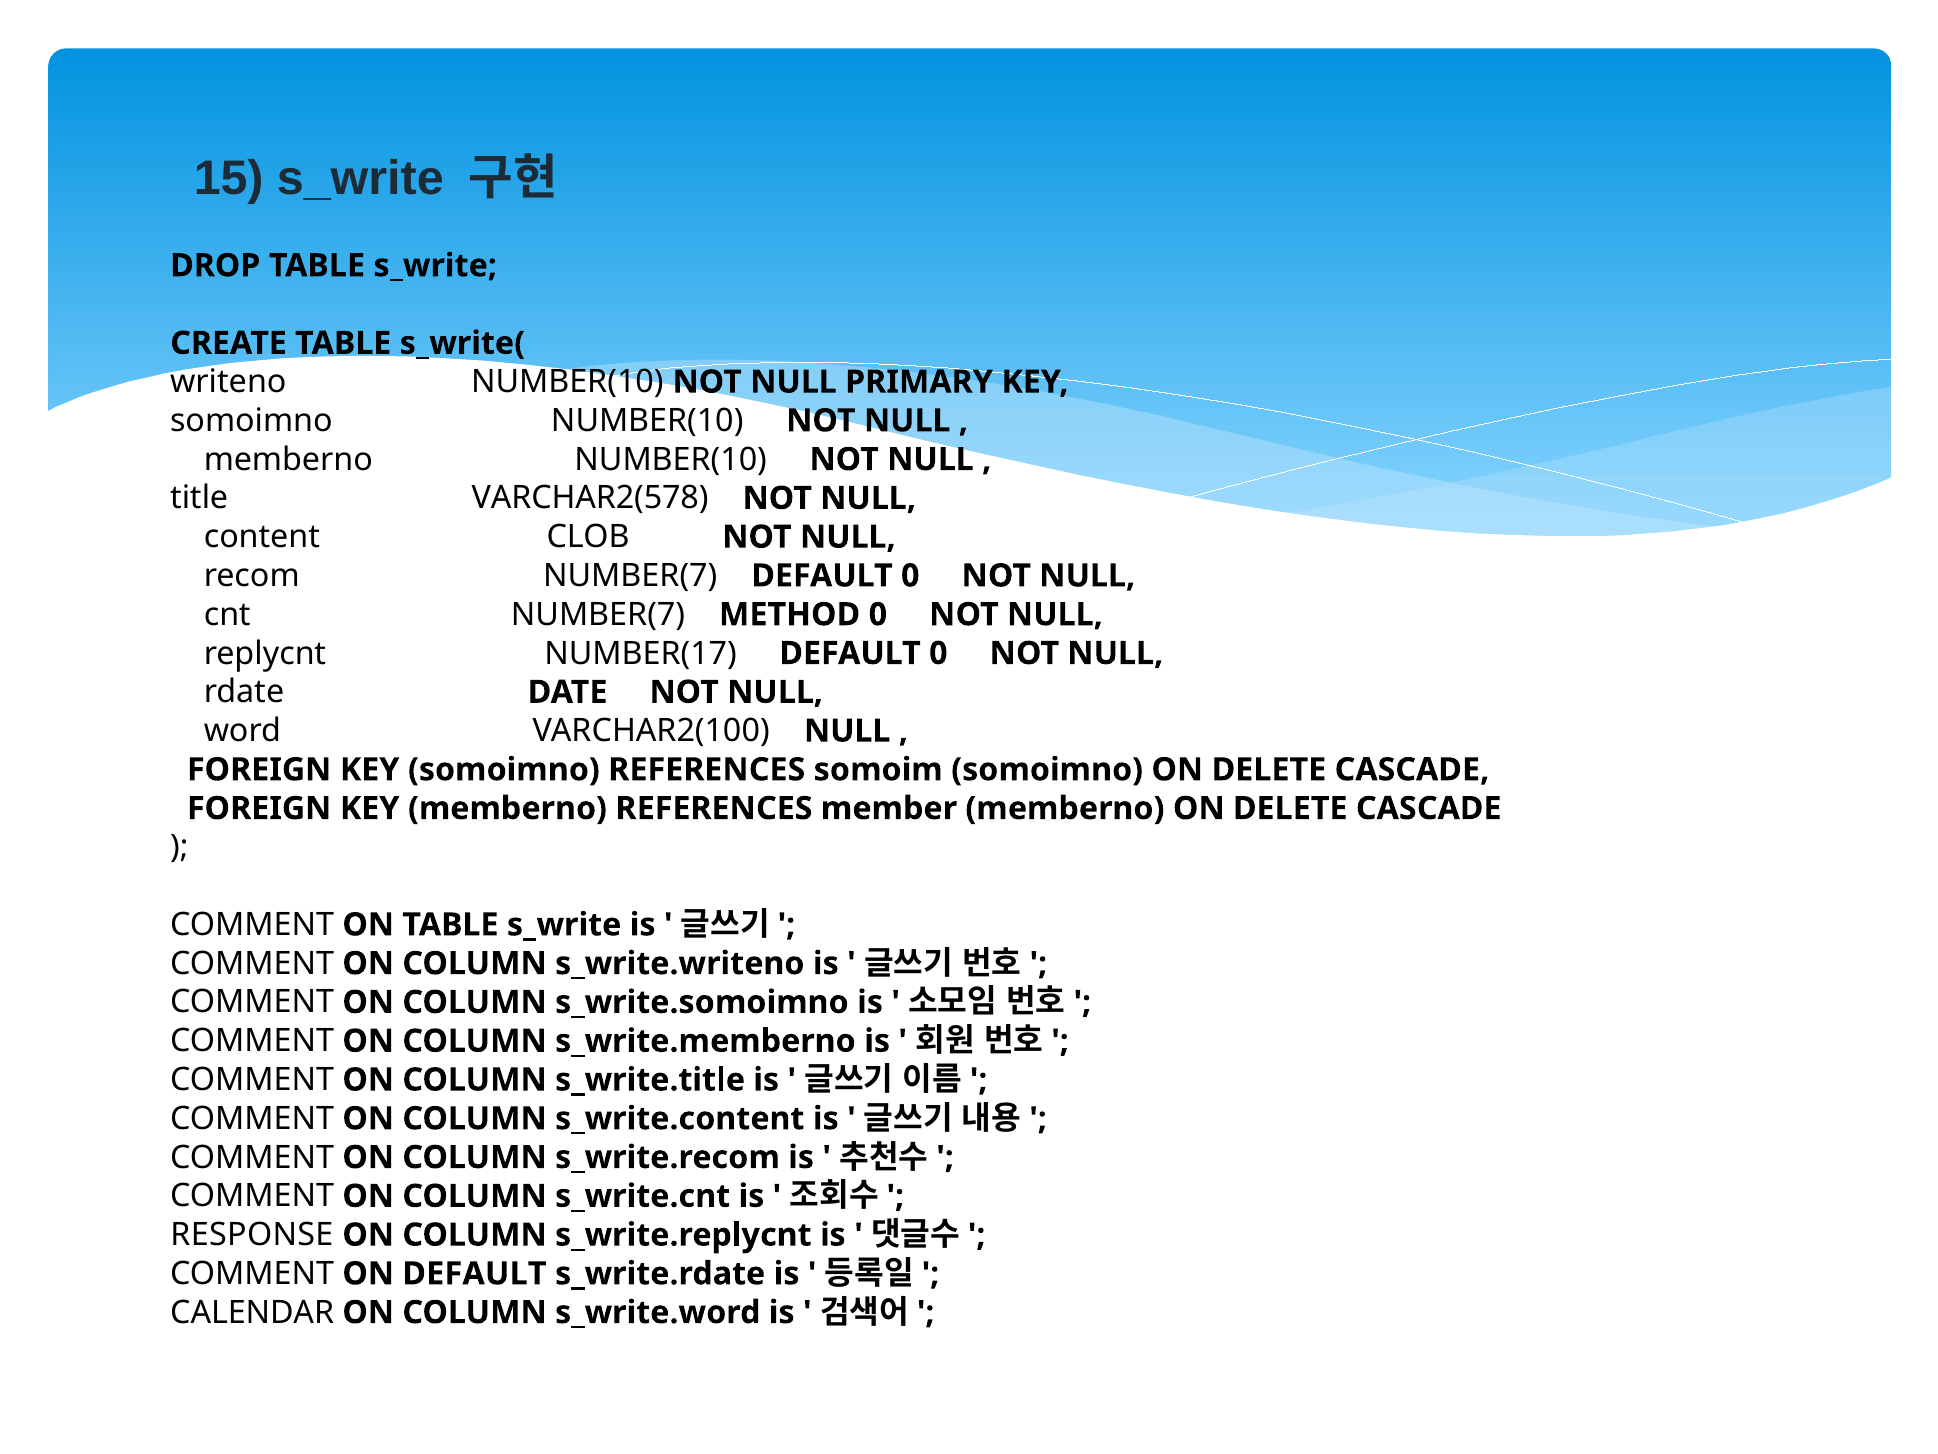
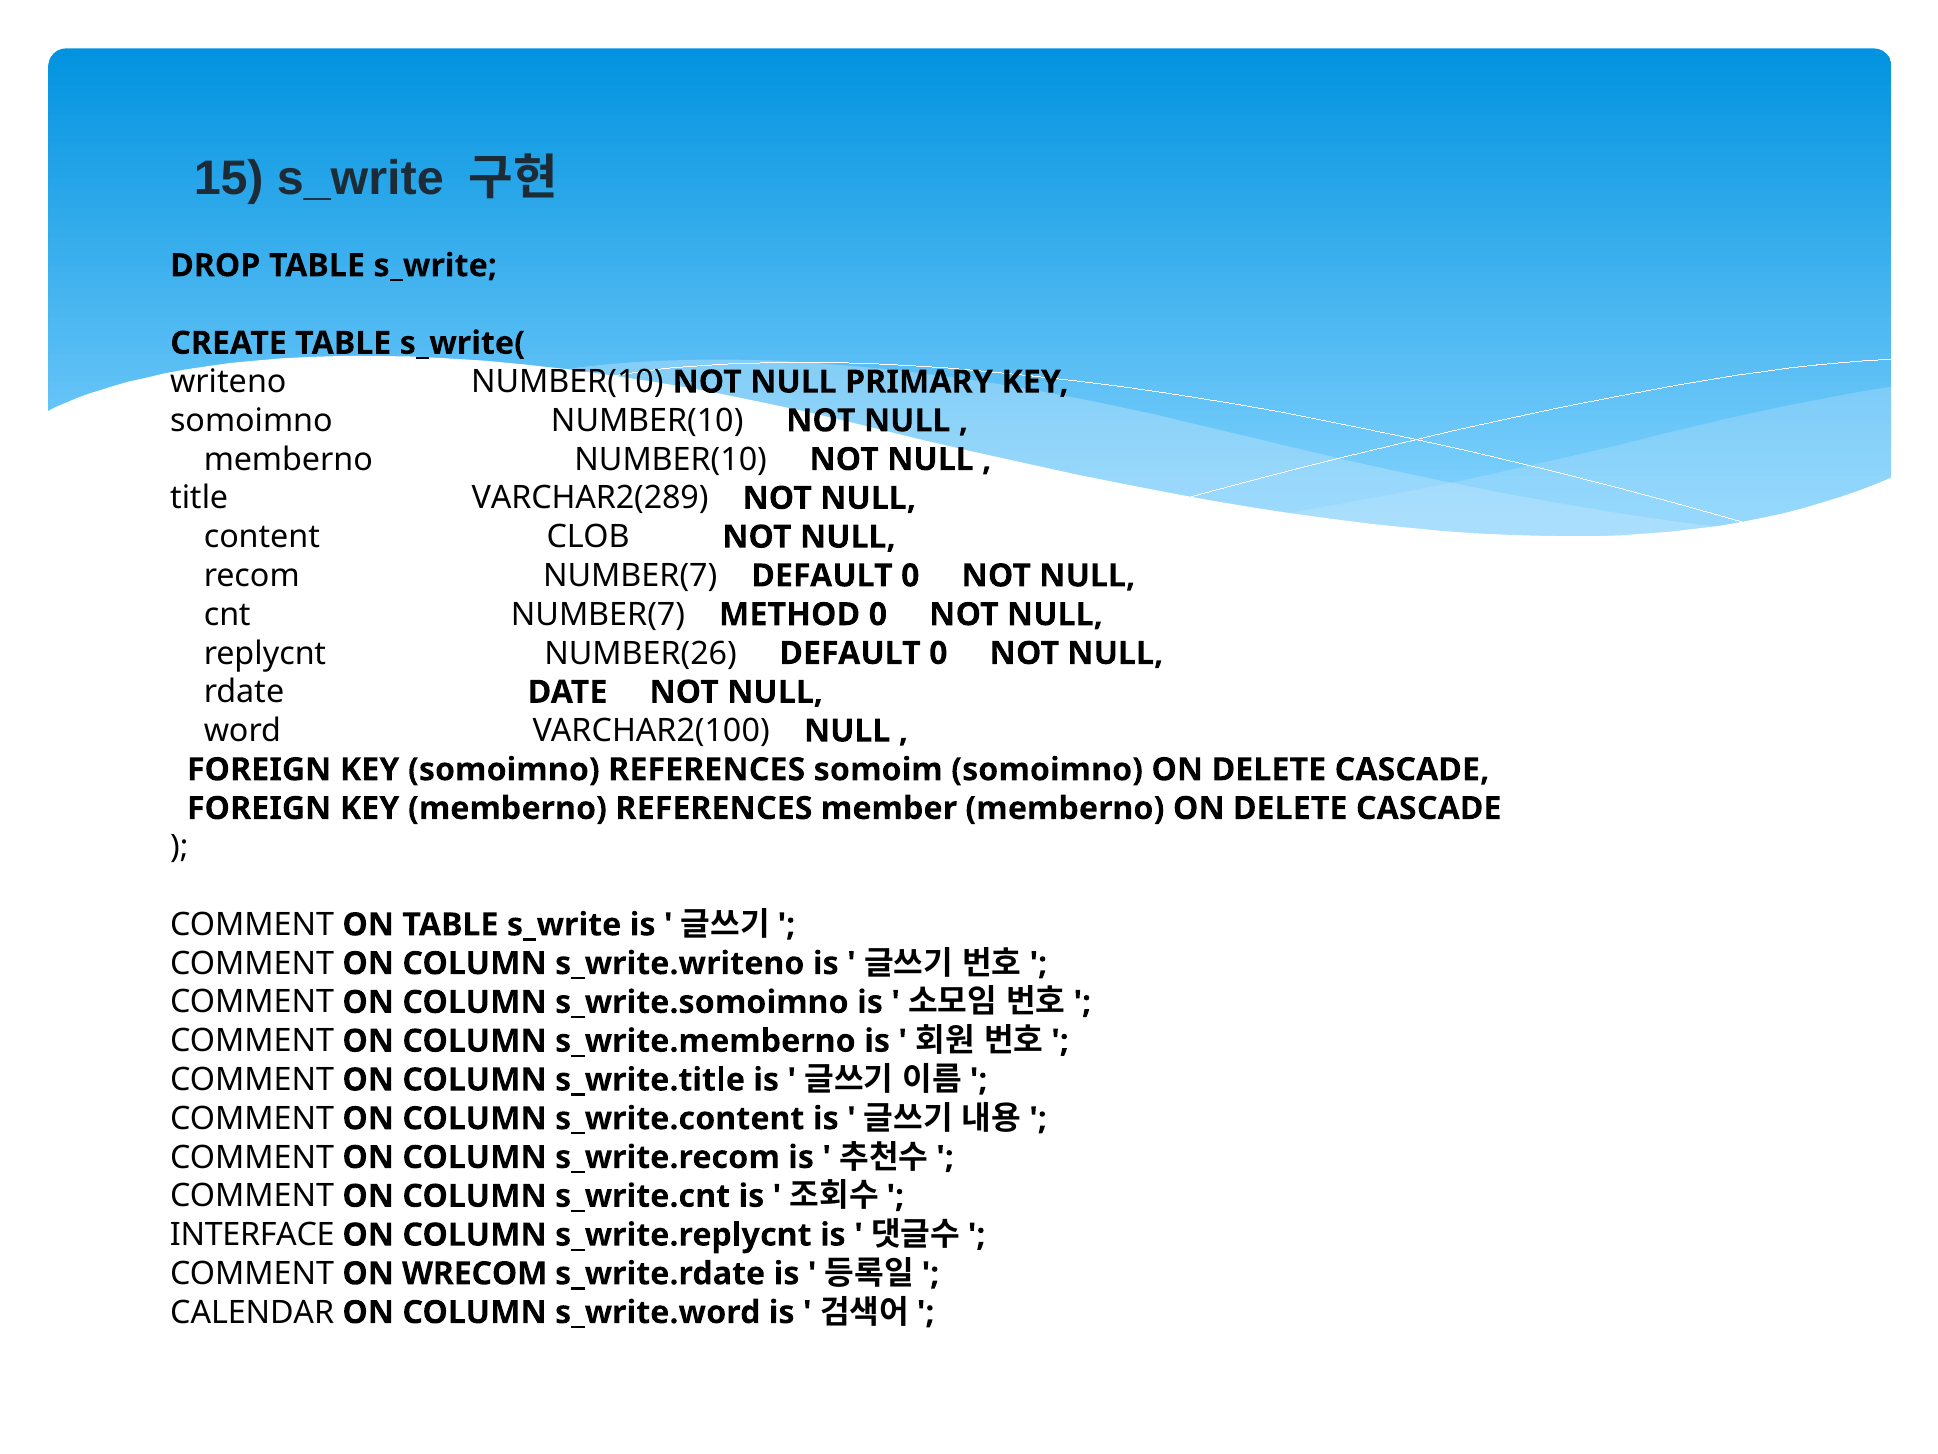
VARCHAR2(578: VARCHAR2(578 -> VARCHAR2(289
NUMBER(17: NUMBER(17 -> NUMBER(26
RESPONSE: RESPONSE -> INTERFACE
ON DEFAULT: DEFAULT -> WRECOM
